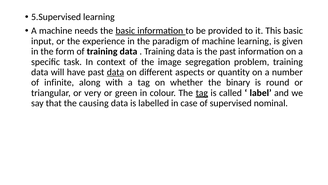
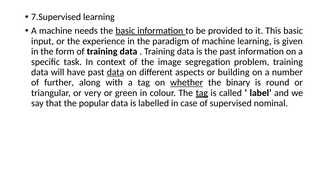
5.Supervised: 5.Supervised -> 7.Supervised
quantity: quantity -> building
infinite: infinite -> further
whether underline: none -> present
causing: causing -> popular
